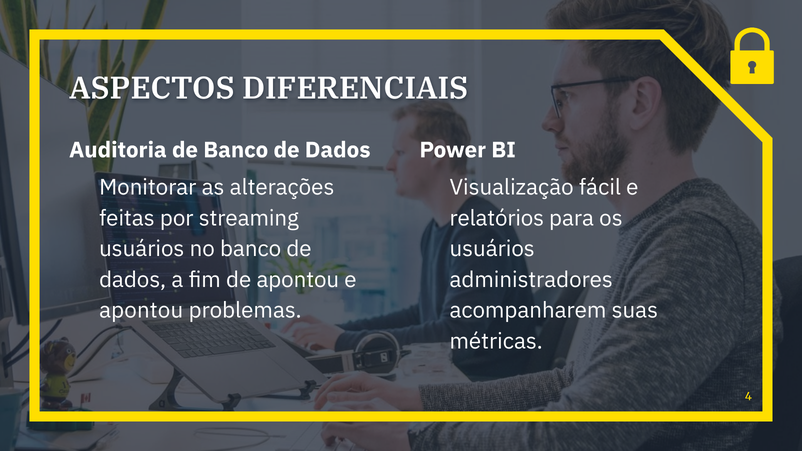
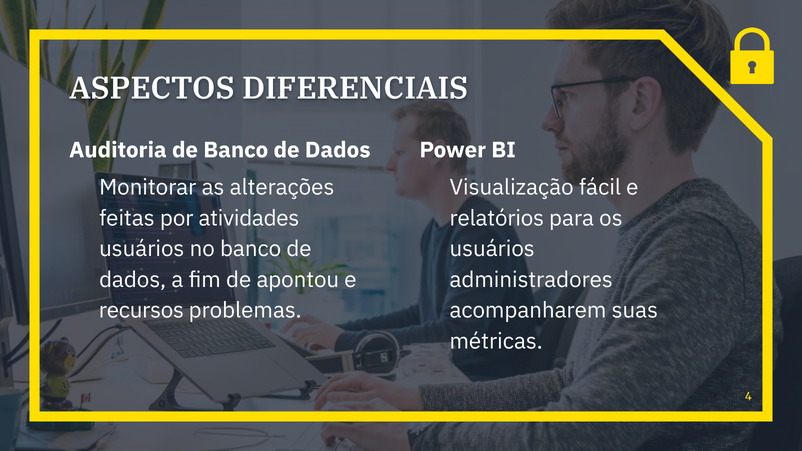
streaming: streaming -> atividades
apontou at (141, 311): apontou -> recursos
